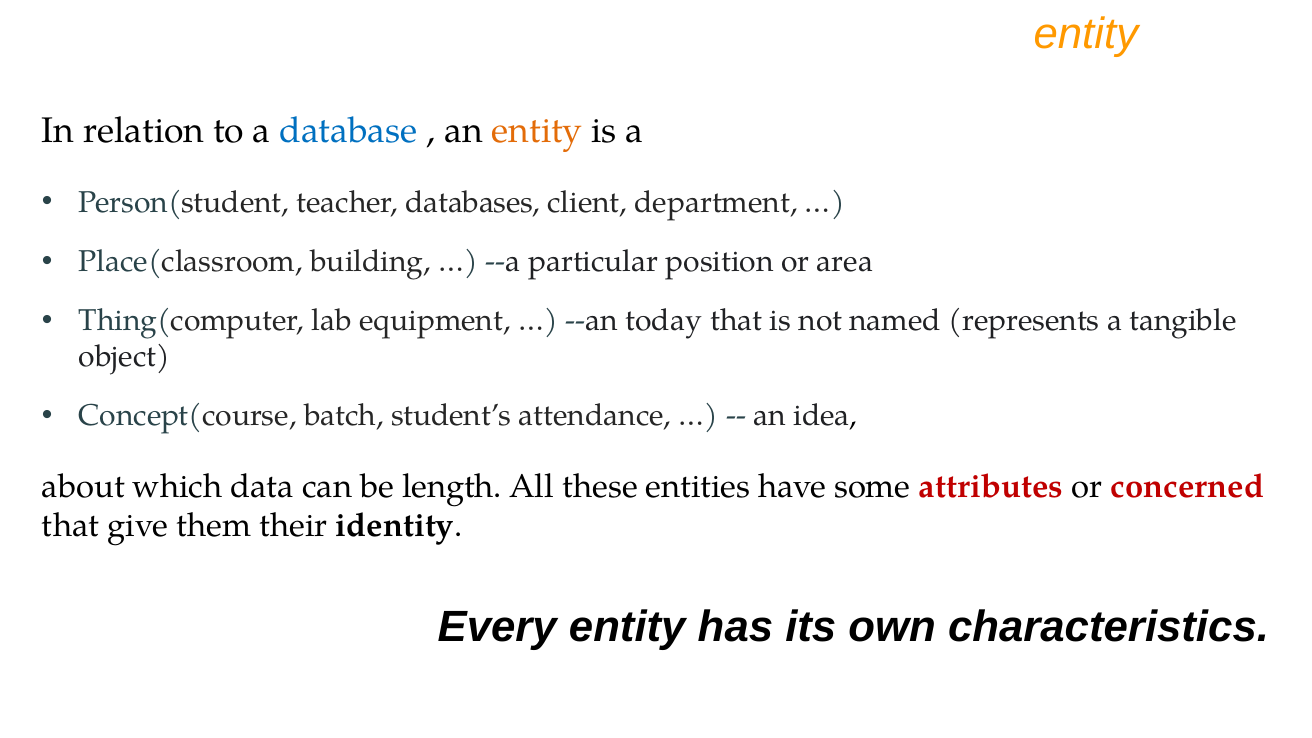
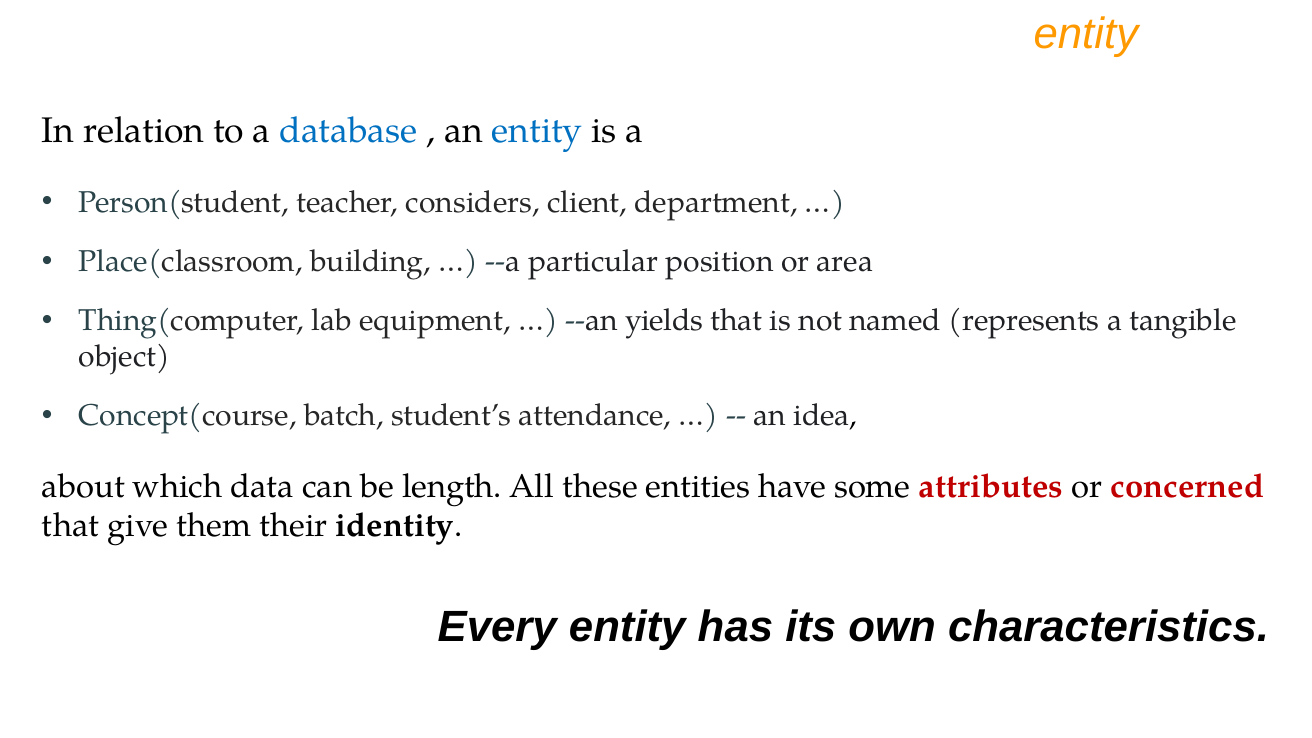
entity at (537, 131) colour: orange -> blue
databases: databases -> considers
today: today -> yields
